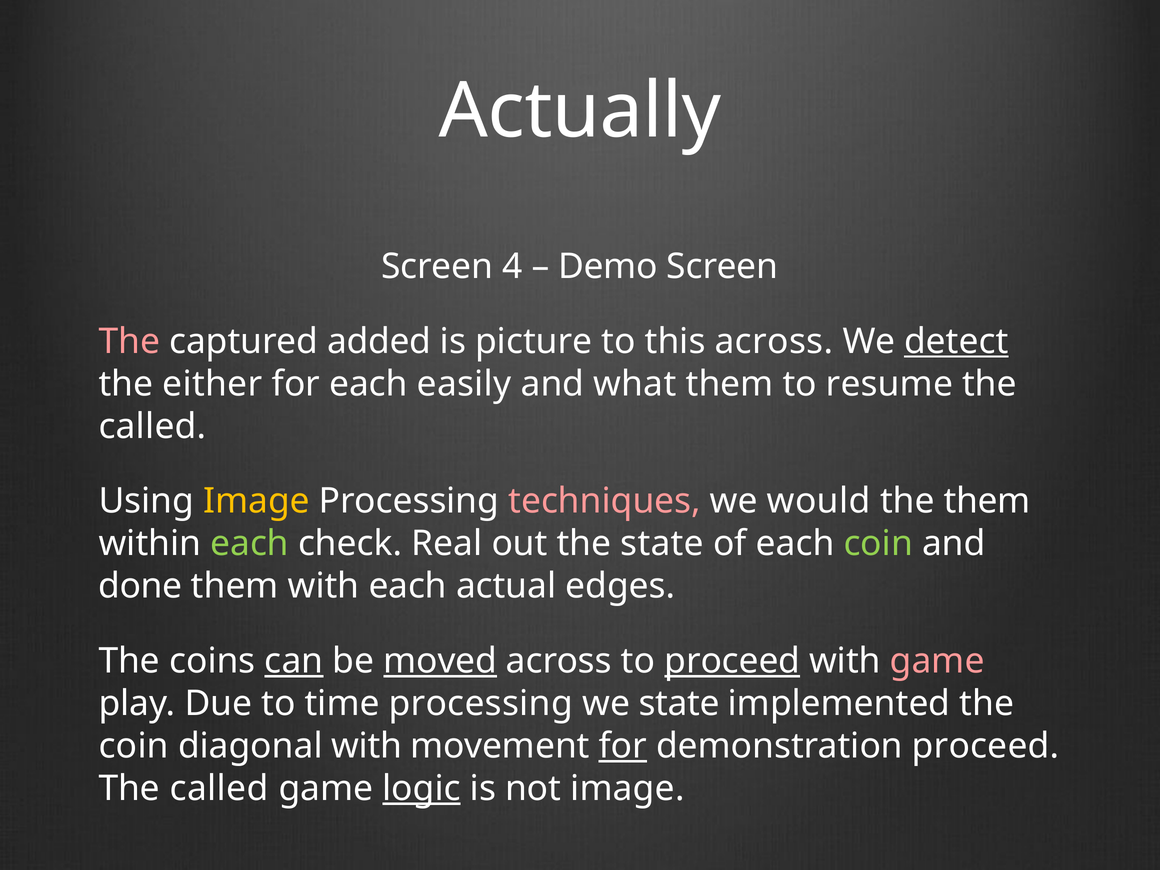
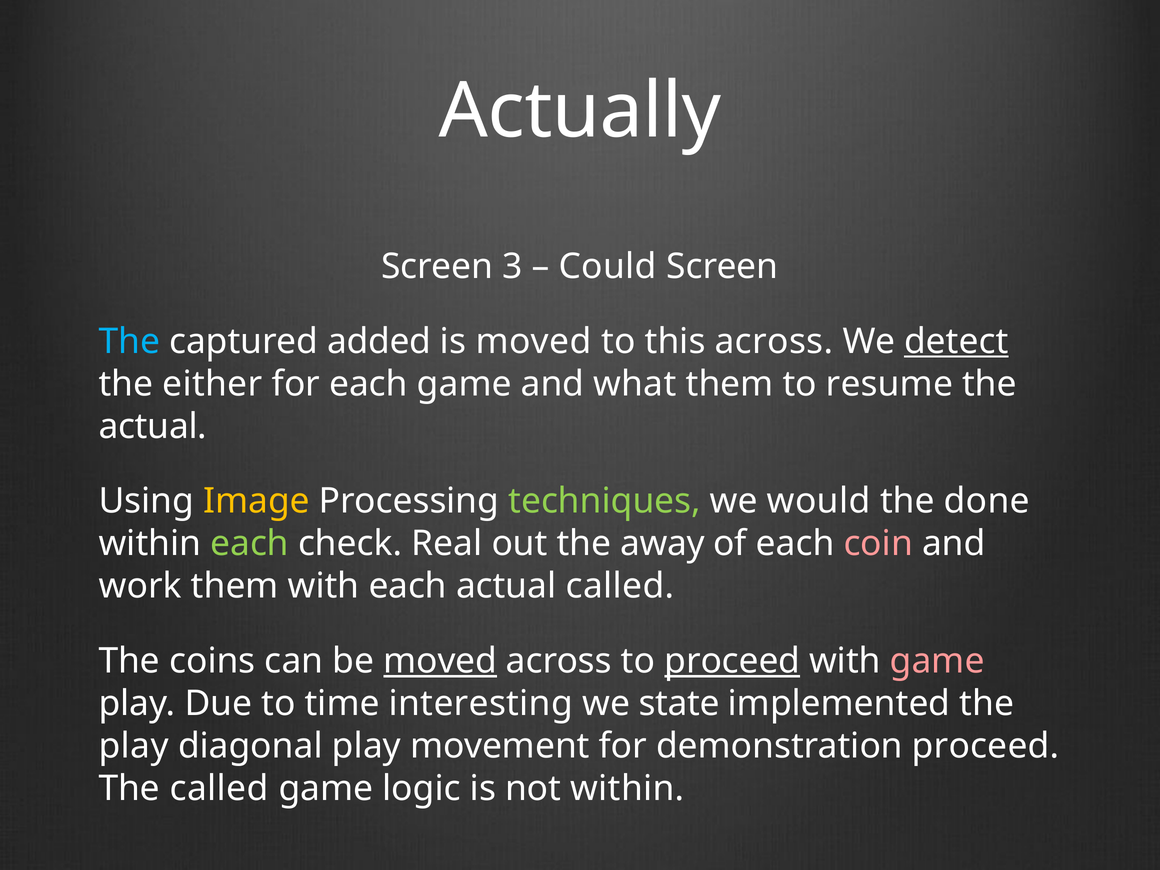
4: 4 -> 3
Demo: Demo -> Could
The at (129, 341) colour: pink -> light blue
is picture: picture -> moved
each easily: easily -> game
called at (153, 426): called -> actual
techniques colour: pink -> light green
the them: them -> done
the state: state -> away
coin at (878, 544) colour: light green -> pink
done: done -> work
actual edges: edges -> called
can underline: present -> none
time processing: processing -> interesting
coin at (134, 746): coin -> play
diagonal with: with -> play
for at (623, 746) underline: present -> none
logic underline: present -> none
not image: image -> within
